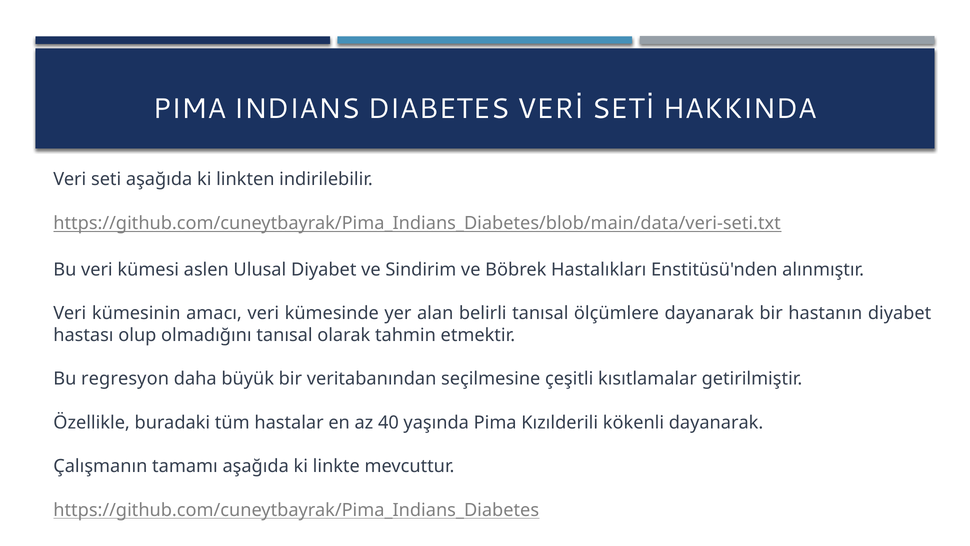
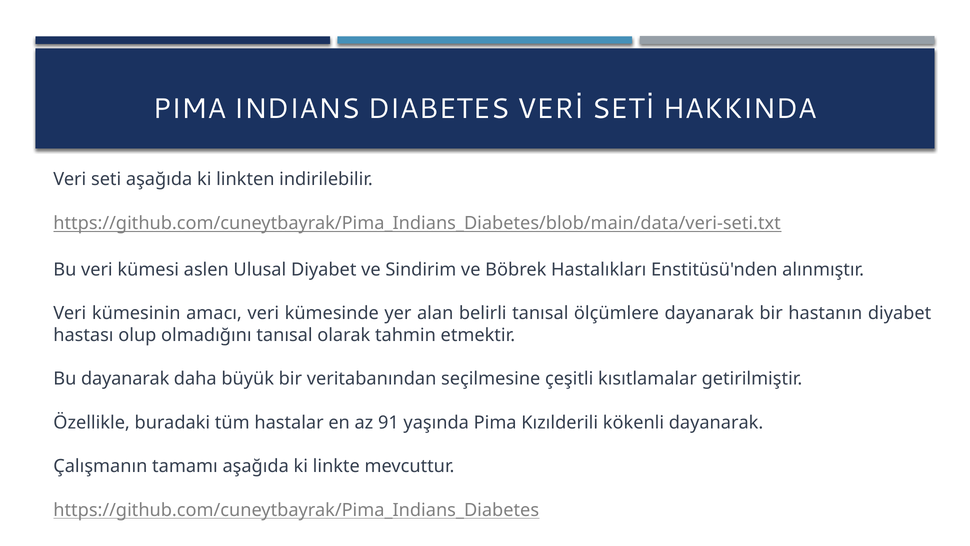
Bu regresyon: regresyon -> dayanarak
40: 40 -> 91
